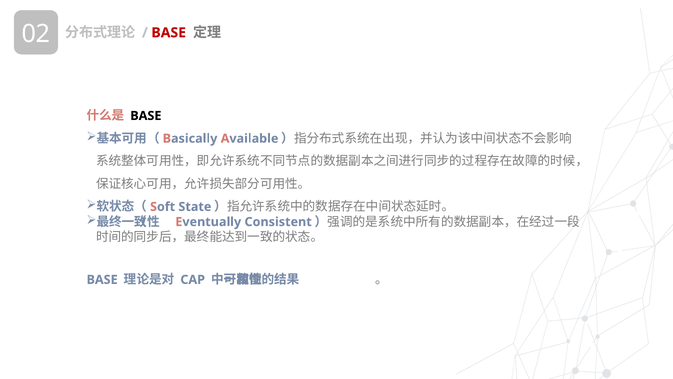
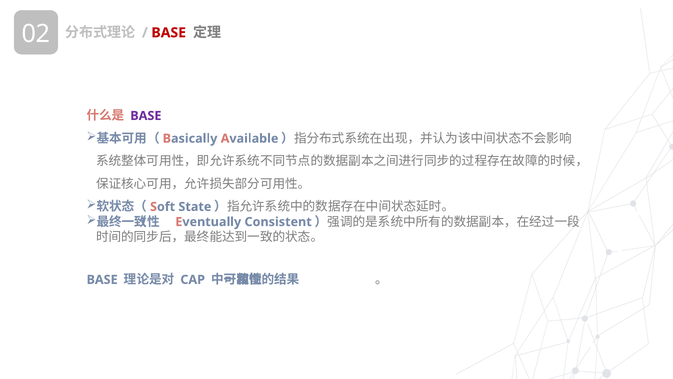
BASE at (146, 116) colour: black -> purple
